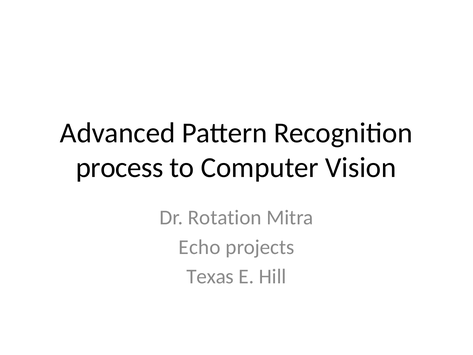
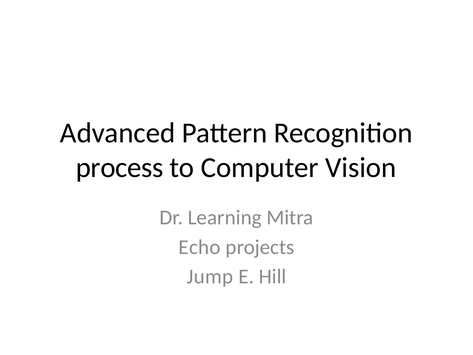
Rotation: Rotation -> Learning
Texas: Texas -> Jump
